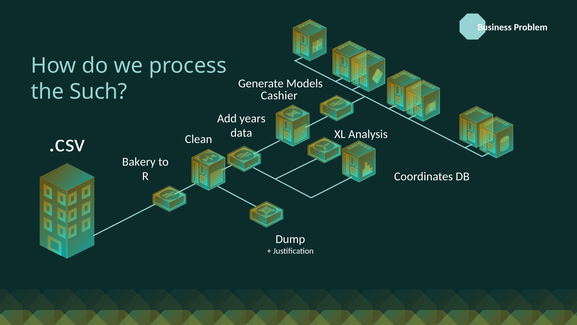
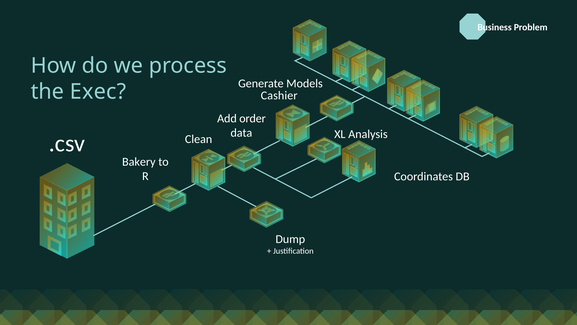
Such: Such -> Exec
years: years -> order
